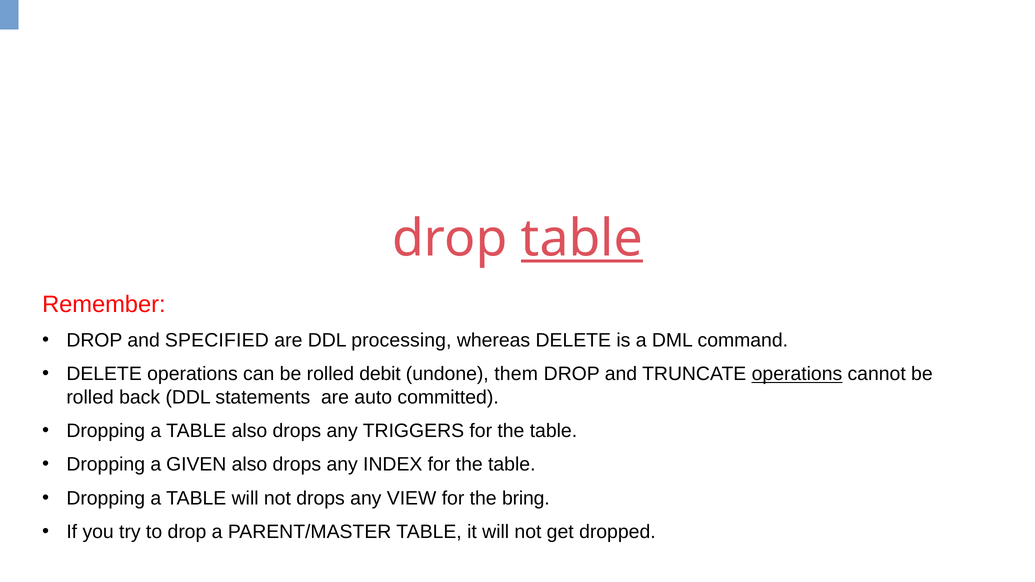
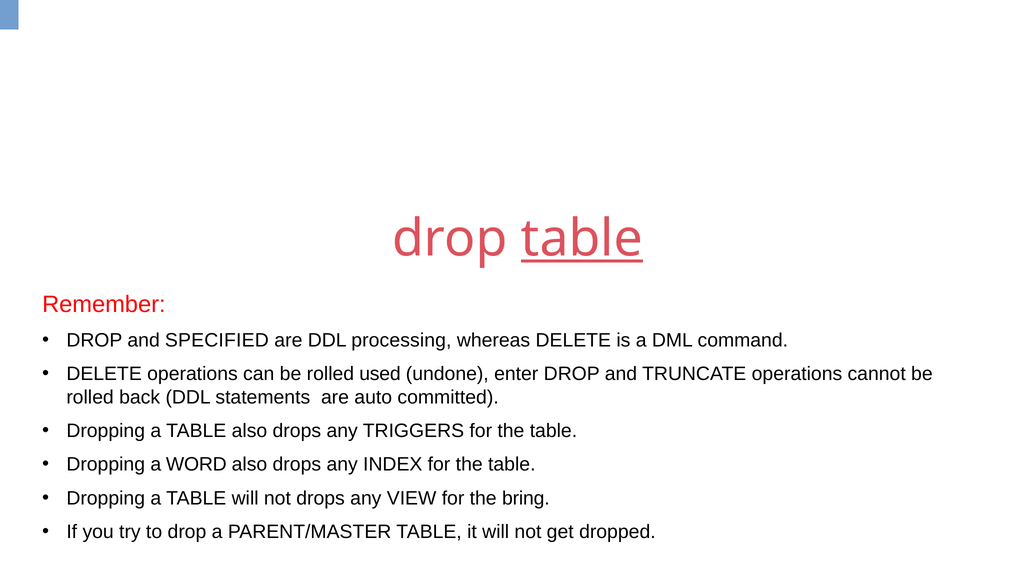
debit: debit -> used
them: them -> enter
operations at (797, 374) underline: present -> none
GIVEN: GIVEN -> WORD
